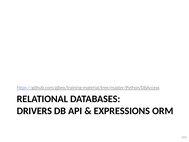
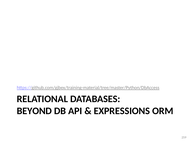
DRIVERS: DRIVERS -> BEYOND
